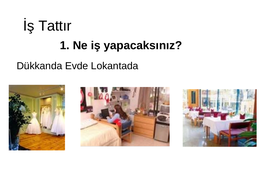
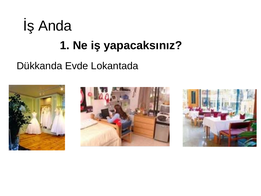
Tattır: Tattır -> Anda
